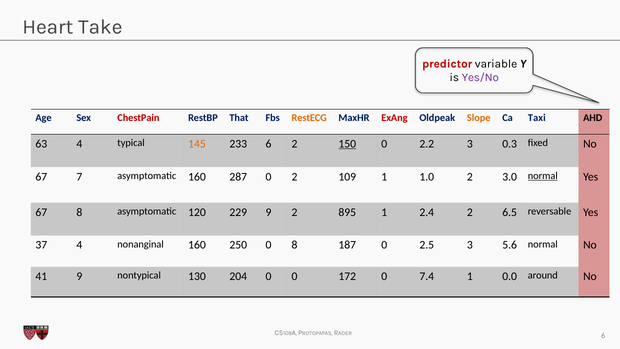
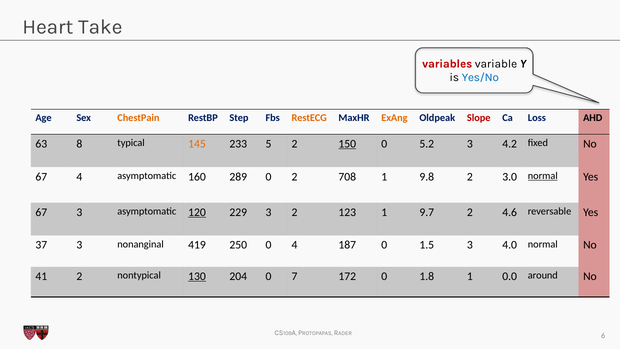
predictor: predictor -> variables
Yes/No colour: purple -> blue
ChestPain colour: red -> orange
That: That -> Step
ExAng colour: red -> orange
Slope colour: orange -> red
Taxi: Taxi -> Loss
63 4: 4 -> 8
233 6: 6 -> 5
2.2: 2.2 -> 5.2
0.3: 0.3 -> 4.2
67 7: 7 -> 4
287: 287 -> 289
109: 109 -> 708
1.0: 1.0 -> 9.8
67 8: 8 -> 3
120 underline: none -> present
229 9: 9 -> 3
895: 895 -> 123
2.4: 2.4 -> 9.7
6.5: 6.5 -> 4.6
37 4: 4 -> 3
nonanginal 160: 160 -> 419
0 8: 8 -> 4
2.5: 2.5 -> 1.5
5.6: 5.6 -> 4.0
41 9: 9 -> 2
130 underline: none -> present
0 0: 0 -> 7
7.4: 7.4 -> 1.8
